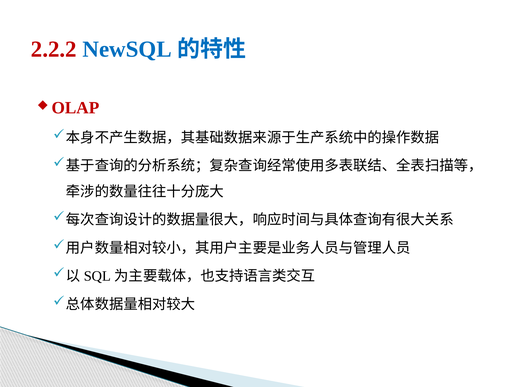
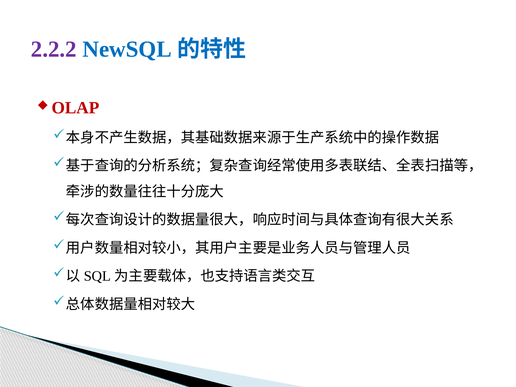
2.2.2 colour: red -> purple
